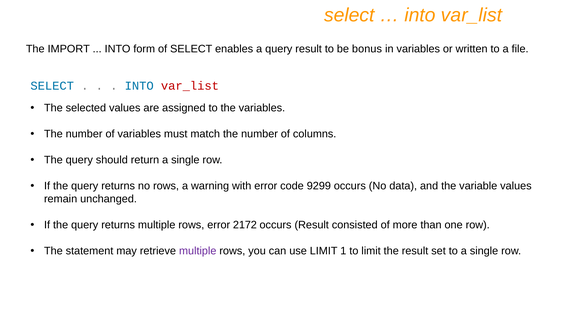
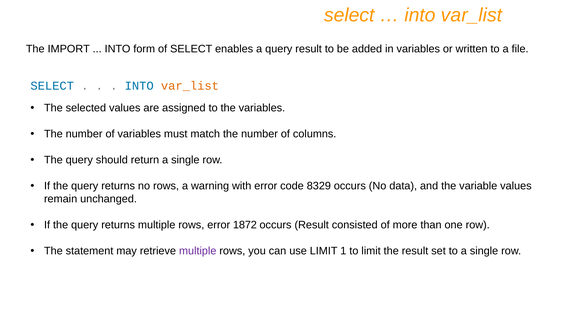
bonus: bonus -> added
var_list at (190, 86) colour: red -> orange
9299: 9299 -> 8329
2172: 2172 -> 1872
